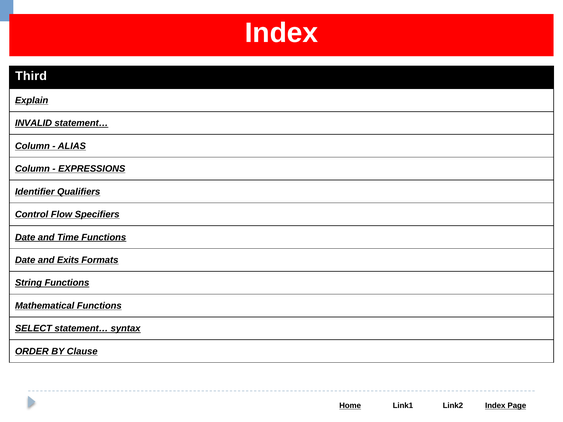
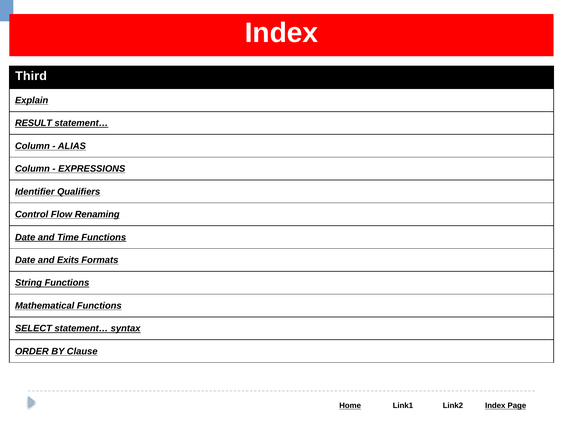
INVALID: INVALID -> RESULT
Specifiers: Specifiers -> Renaming
